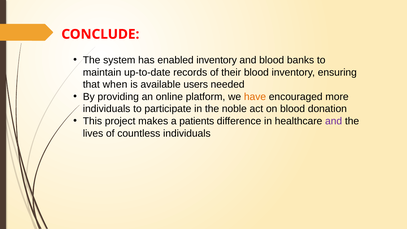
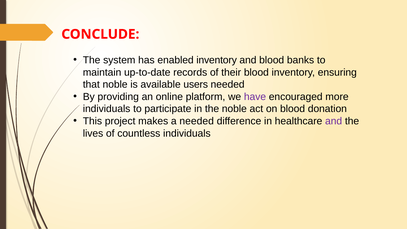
that when: when -> noble
have colour: orange -> purple
a patients: patients -> needed
